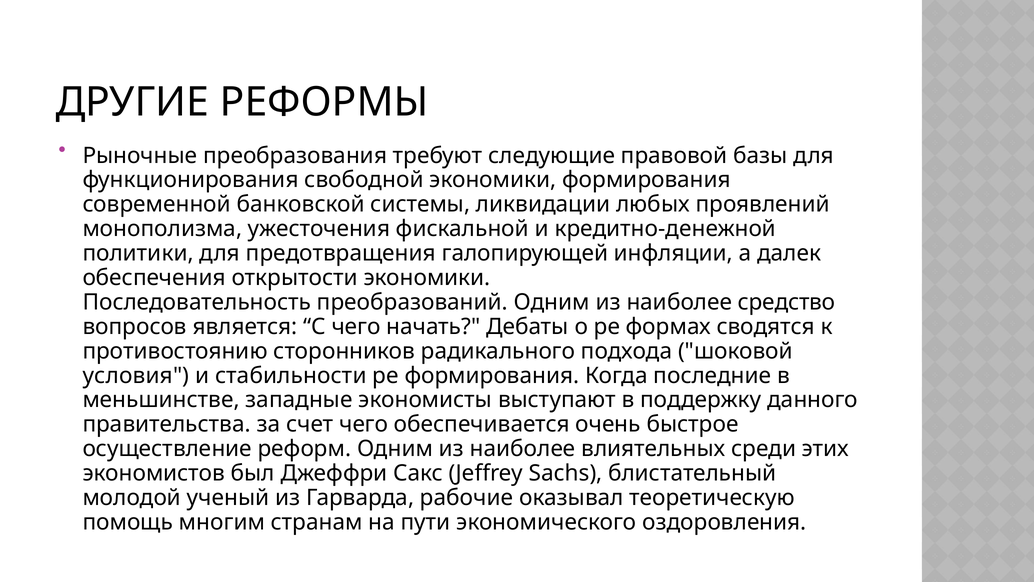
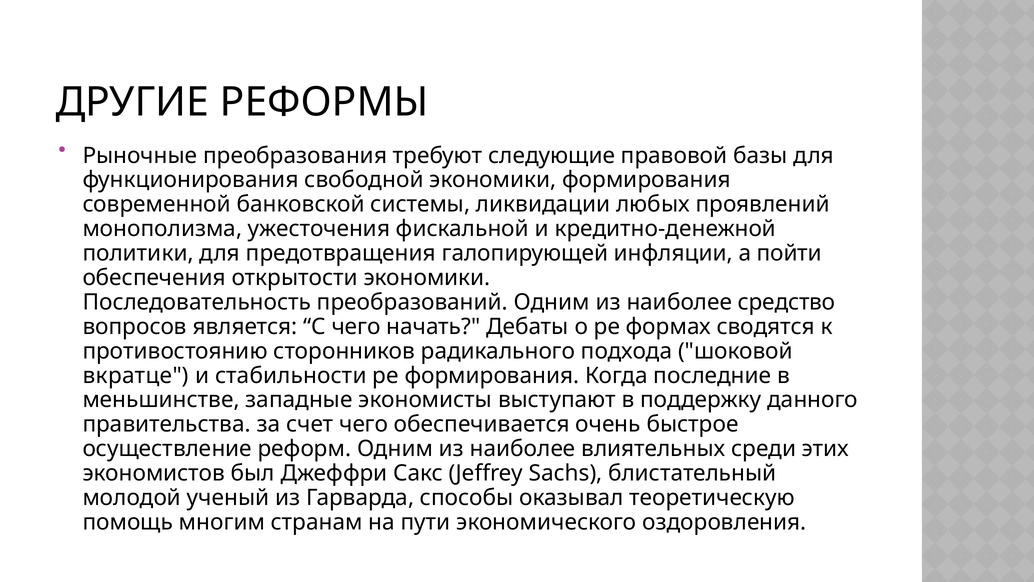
далек: далек -> пойти
условия: условия -> вкратце
рабочие: рабочие -> способы
